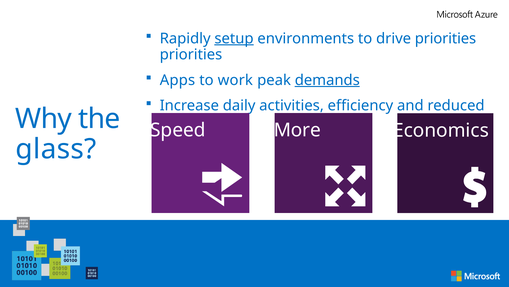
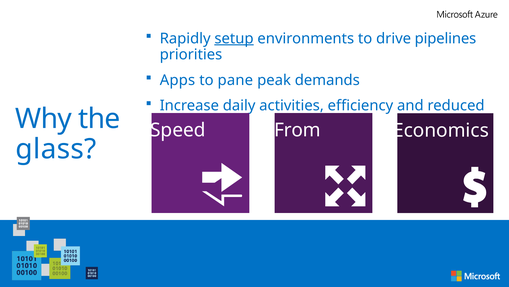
drive priorities: priorities -> pipelines
work: work -> pane
demands underline: present -> none
More: More -> From
